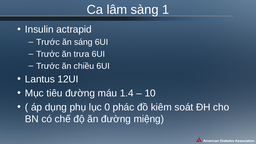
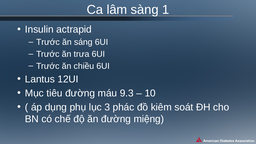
1.4: 1.4 -> 9.3
0: 0 -> 3
